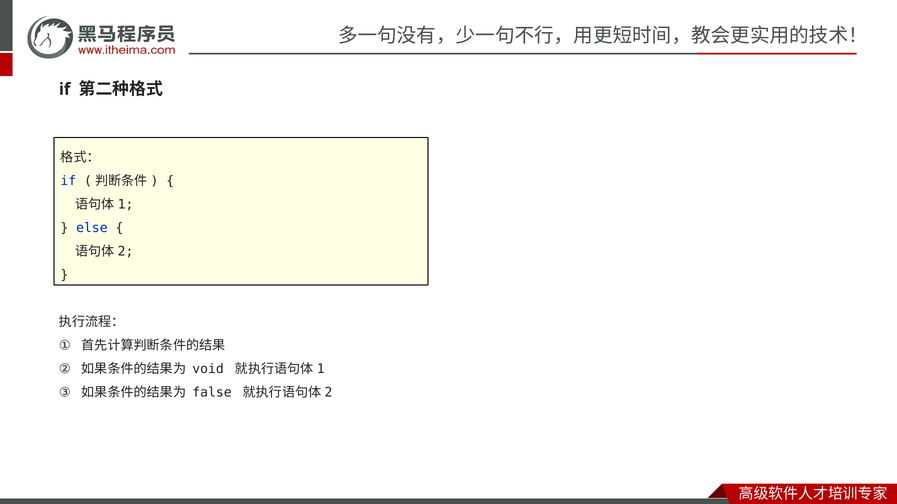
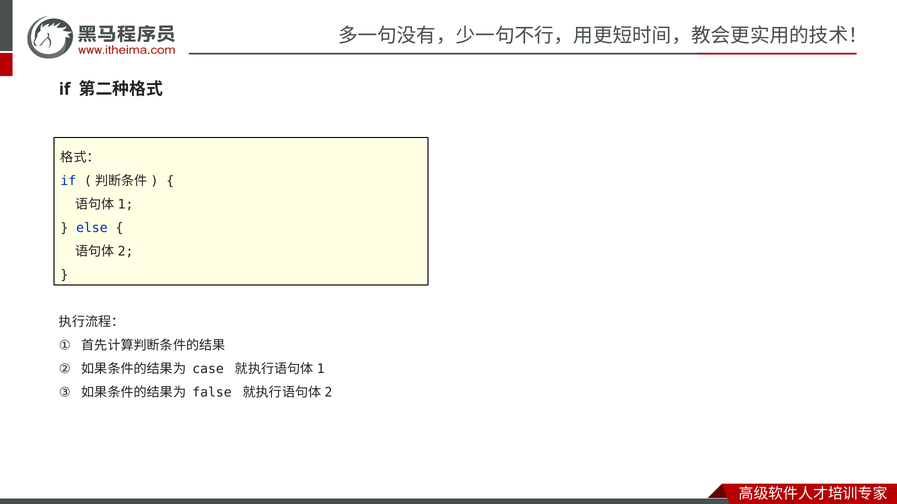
void: void -> case
